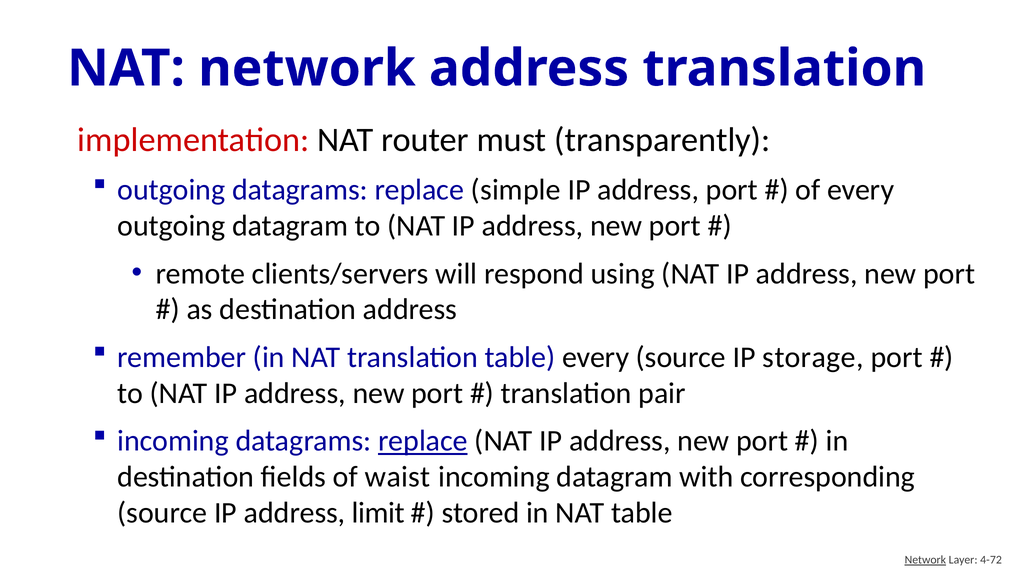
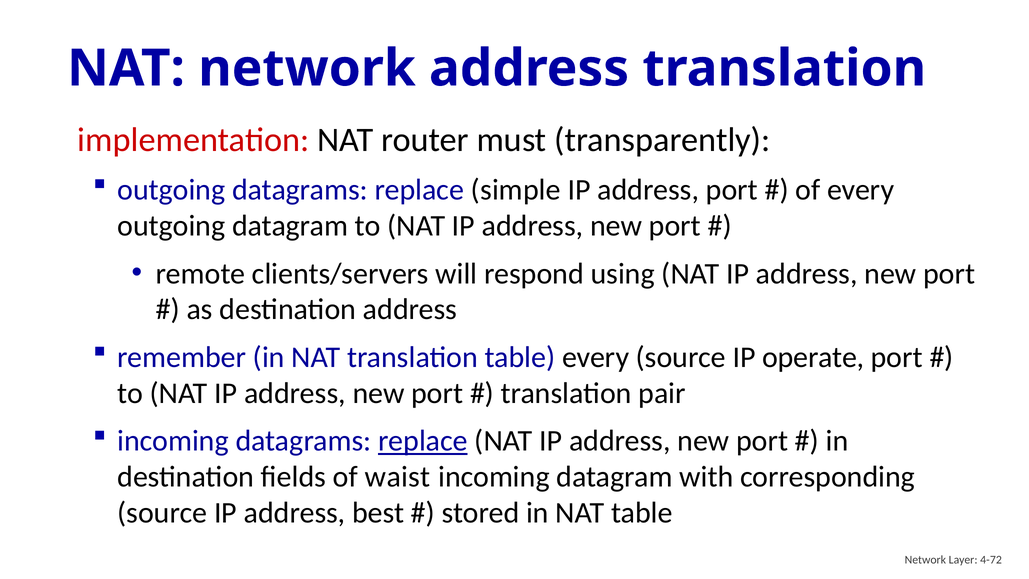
storage: storage -> operate
limit: limit -> best
Network at (925, 560) underline: present -> none
